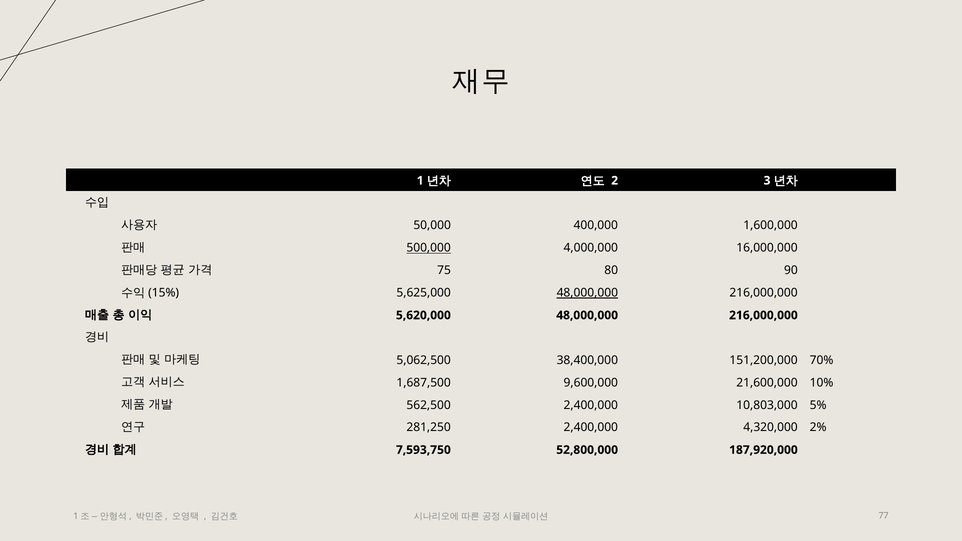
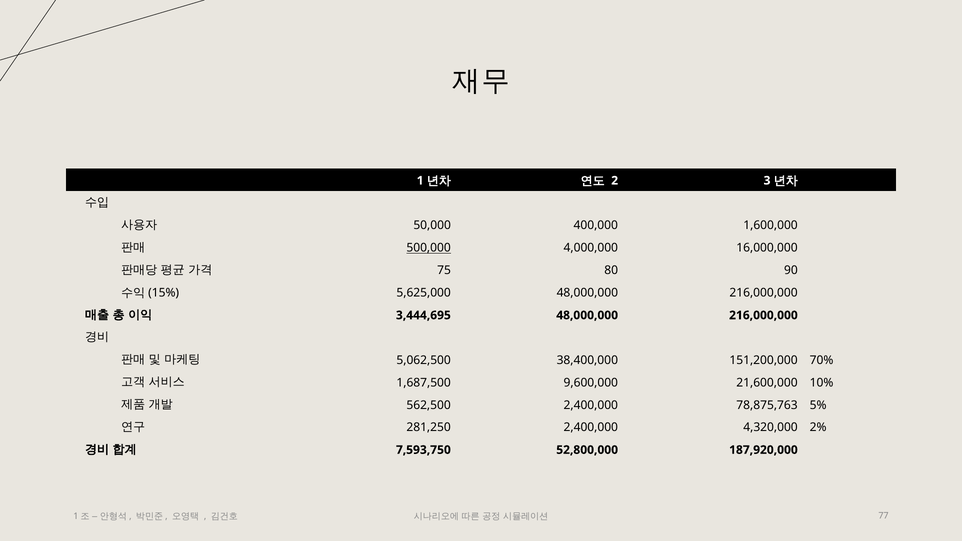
48,000,000 at (587, 293) underline: present -> none
5,620,000: 5,620,000 -> 3,444,695
10,803,000: 10,803,000 -> 78,875,763
